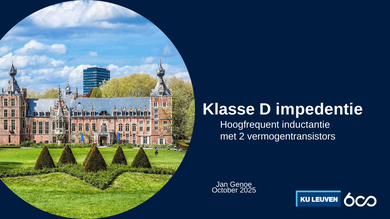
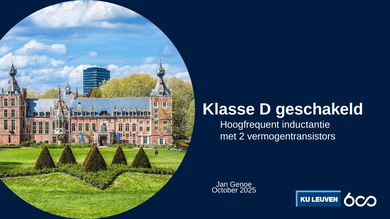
impedentie: impedentie -> geschakeld
